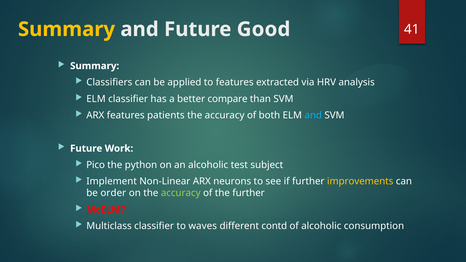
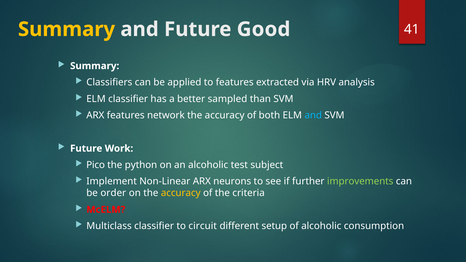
compare: compare -> sampled
patients: patients -> network
improvements colour: yellow -> light green
accuracy at (181, 193) colour: light green -> yellow
the further: further -> criteria
waves: waves -> circuit
contd: contd -> setup
